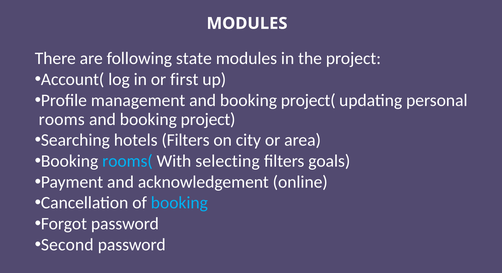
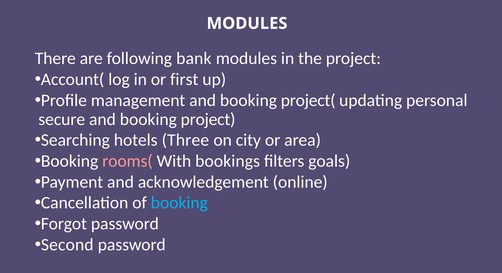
state: state -> bank
rooms: rooms -> secure
hotels Filters: Filters -> Three
rooms( colour: light blue -> pink
selecting: selecting -> bookings
